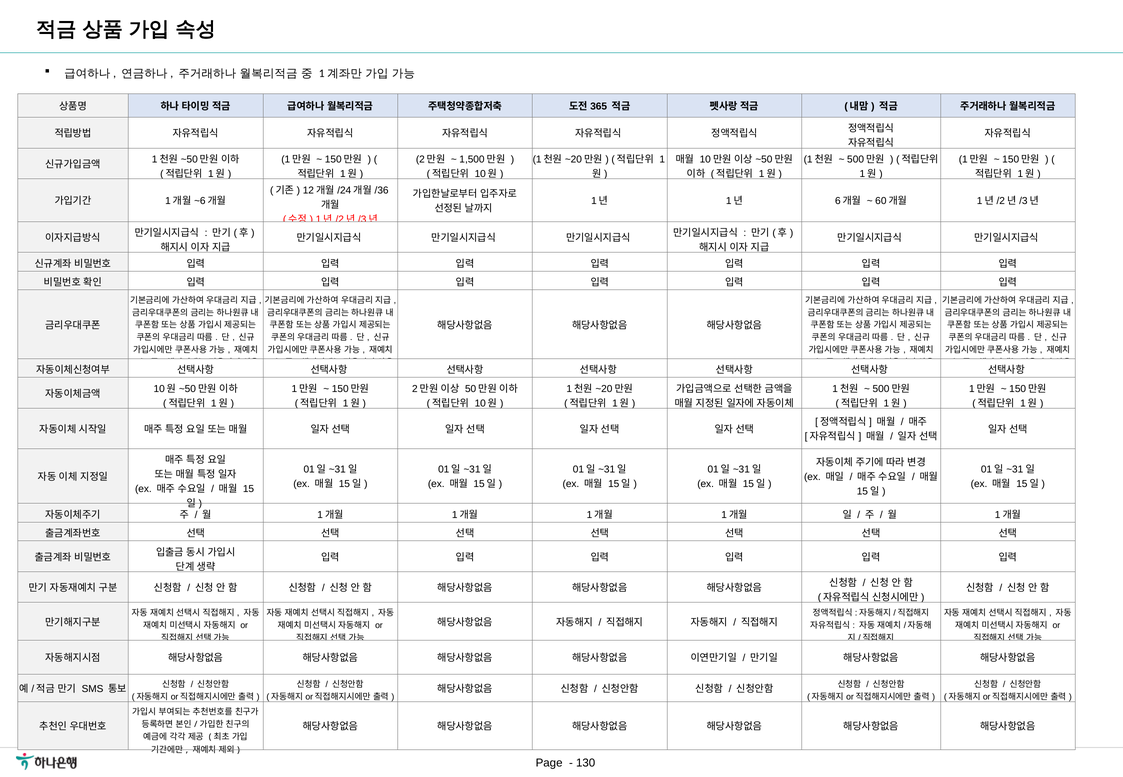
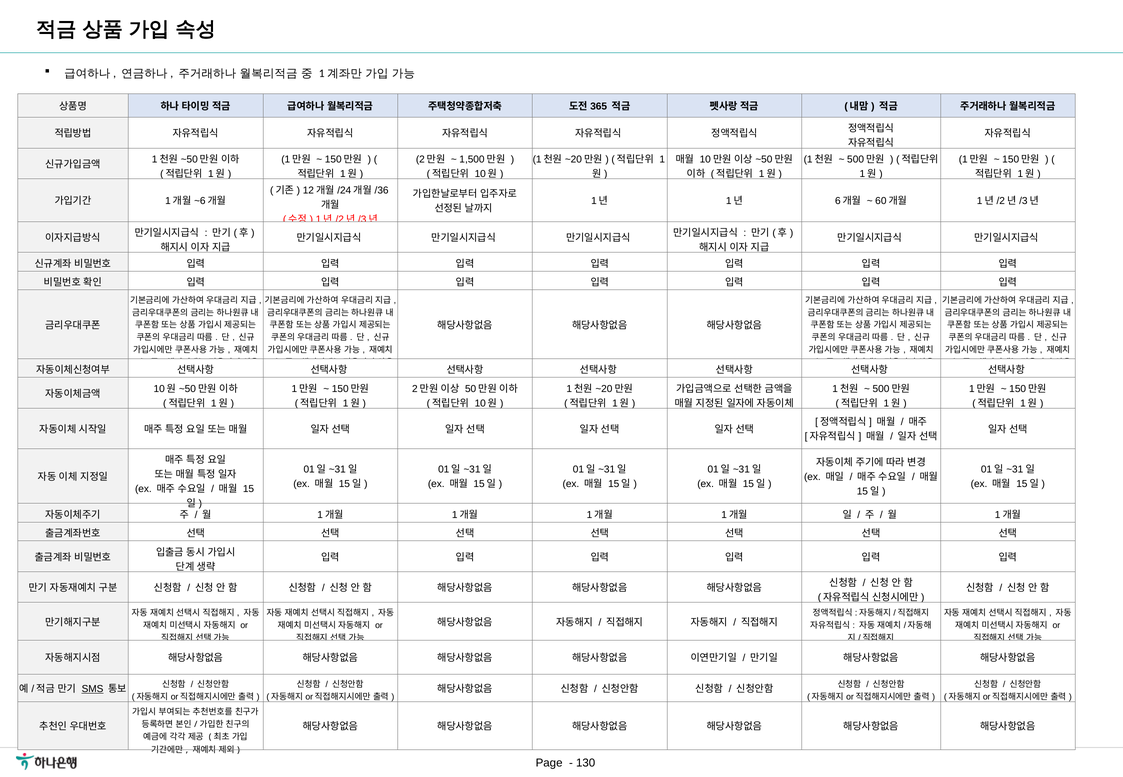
SMS underline: none -> present
